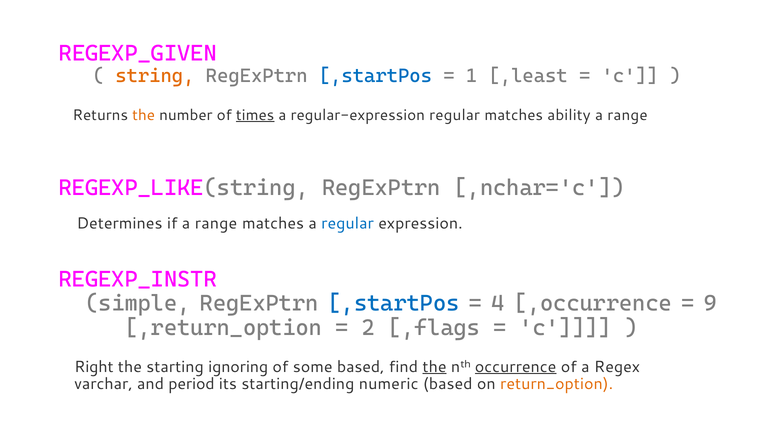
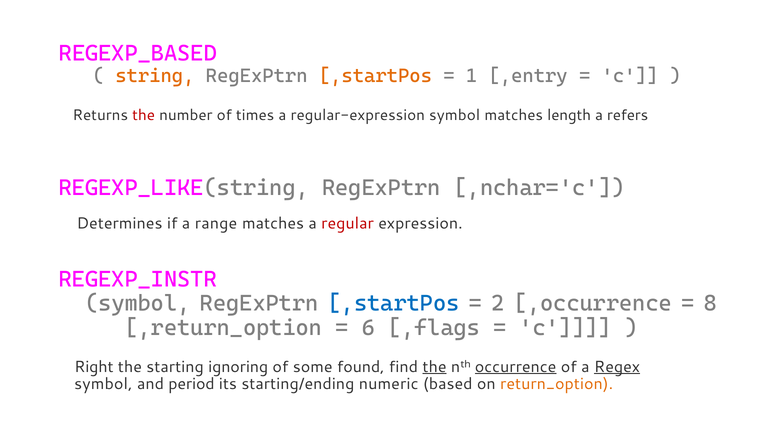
REGEXP_GIVEN: REGEXP_GIVEN -> REGEXP_BASED
,startPos at (375, 76) colour: blue -> orange
,least: ,least -> ,entry
the at (144, 115) colour: orange -> red
times underline: present -> none
regular-expression regular: regular -> symbol
ability: ability -> length
range at (627, 115): range -> refers
regular at (348, 224) colour: blue -> red
simple at (138, 304): simple -> symbol
4: 4 -> 2
9: 9 -> 8
2: 2 -> 6
some based: based -> found
Regex underline: none -> present
varchar at (103, 384): varchar -> symbol
